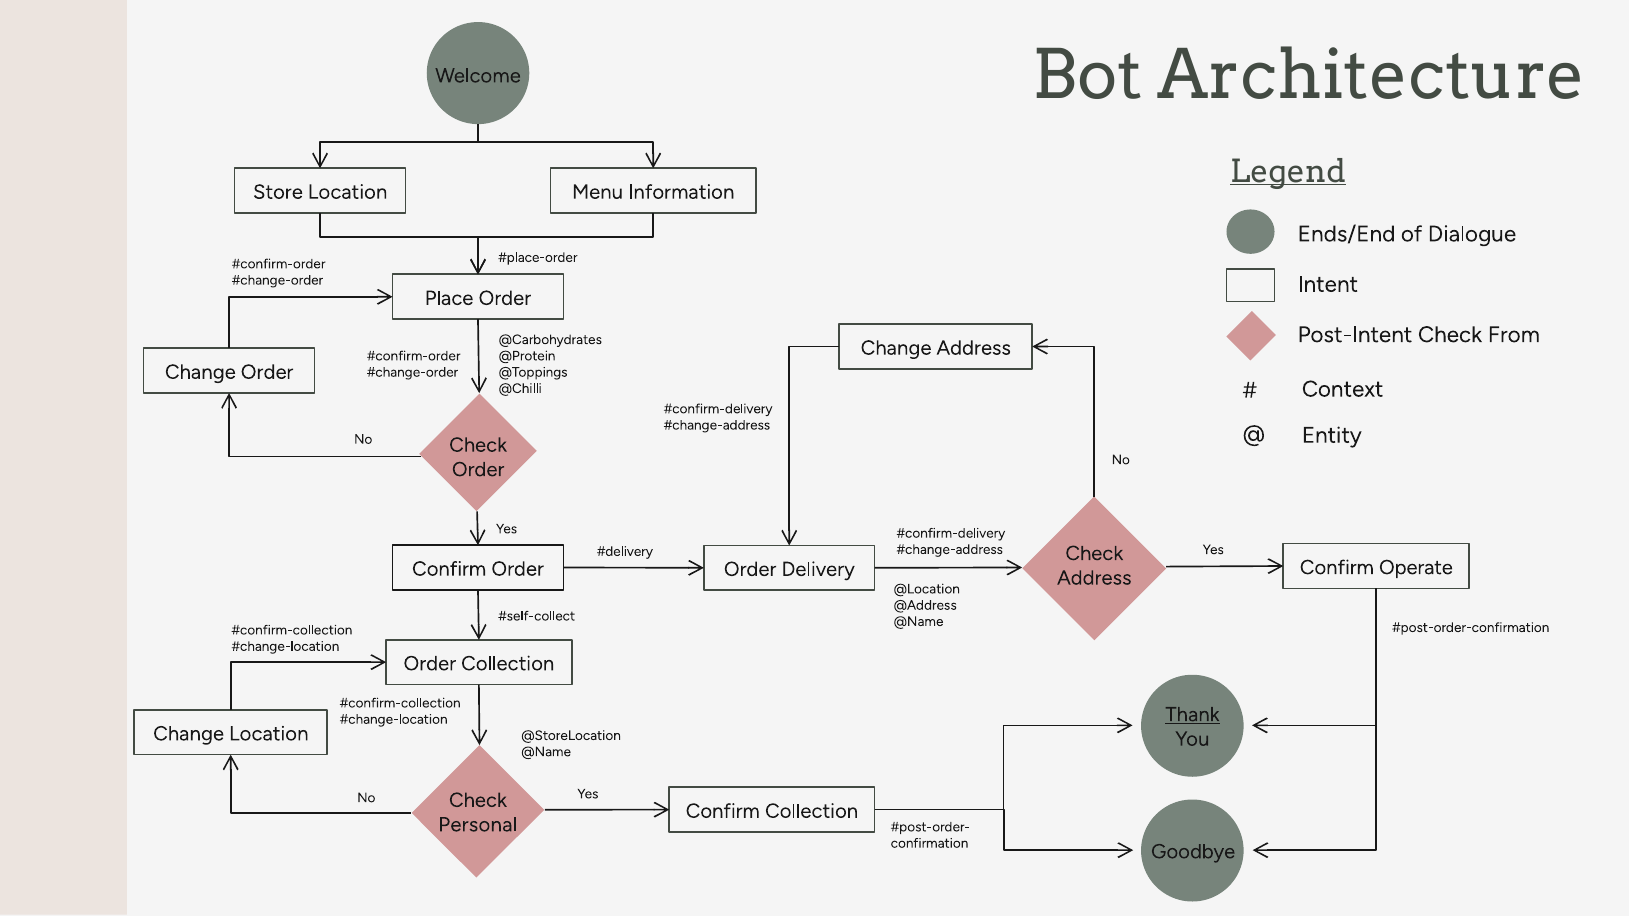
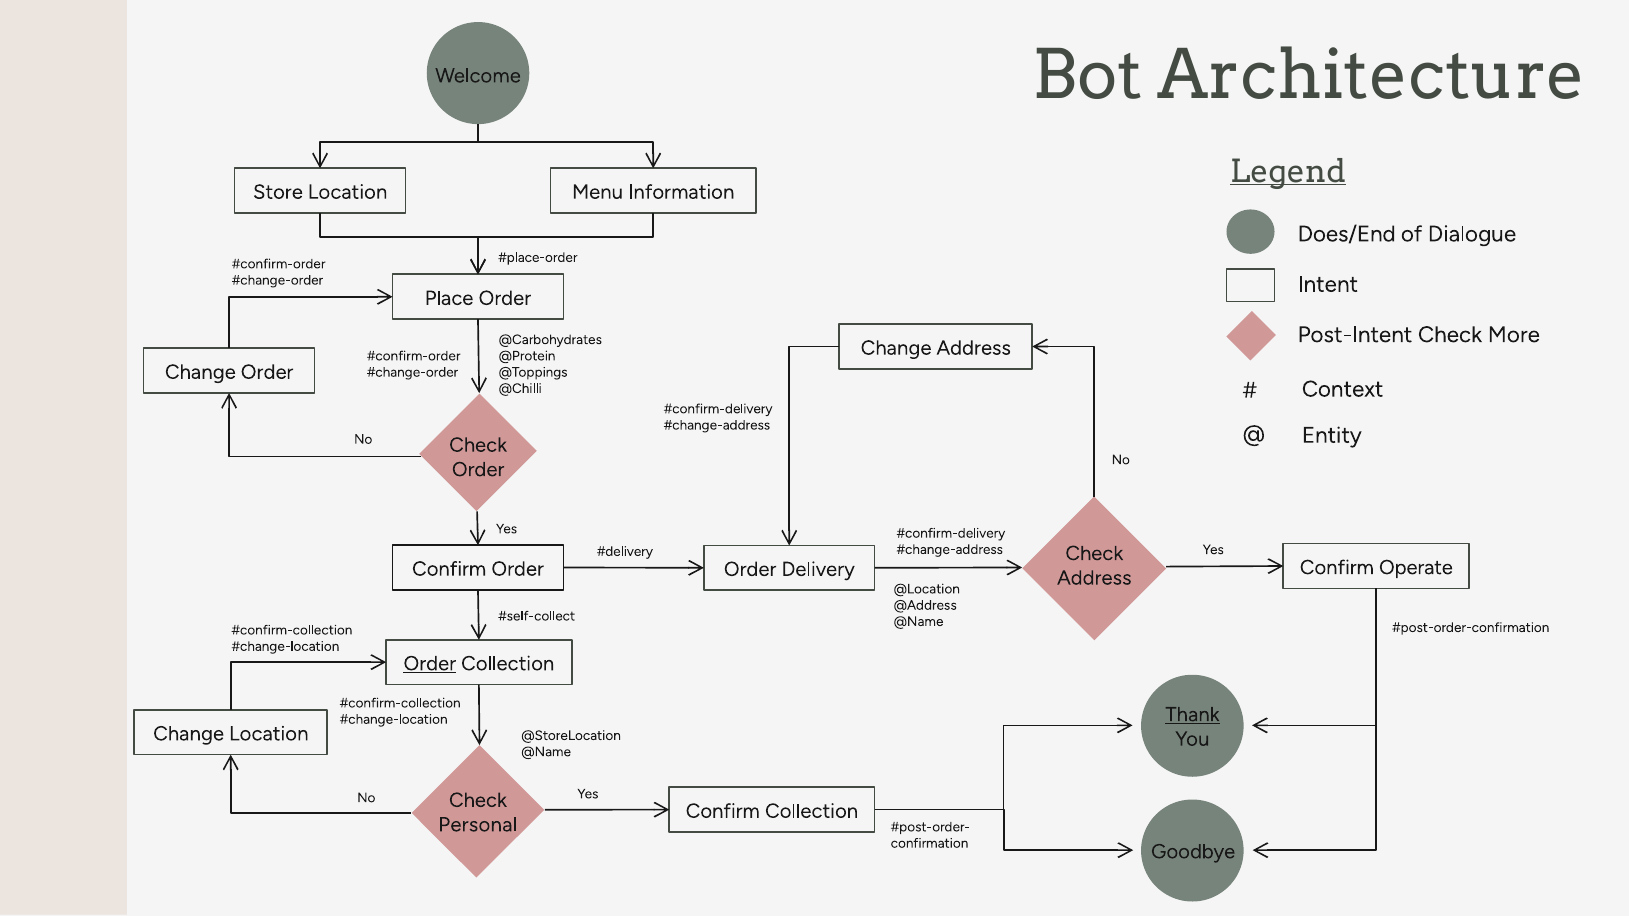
Ends/End: Ends/End -> Does/End
From: From -> More
Order at (430, 664) underline: none -> present
